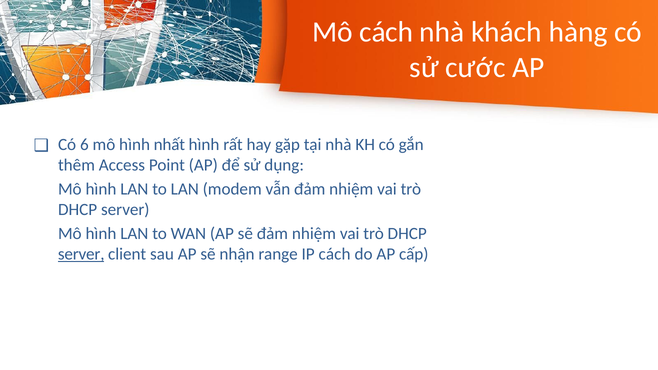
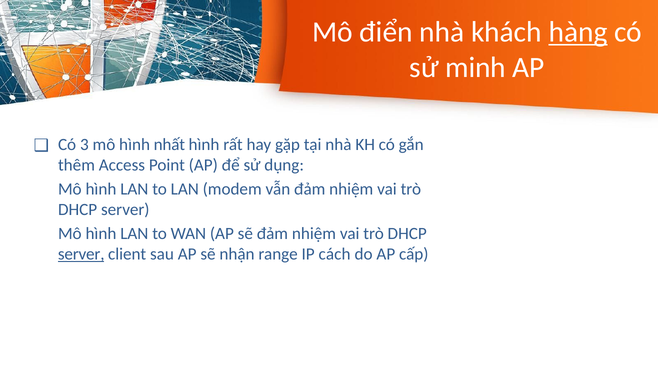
Mô cách: cách -> điển
hàng underline: none -> present
cước: cước -> minh
6: 6 -> 3
